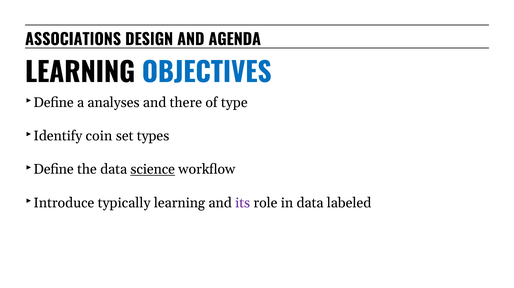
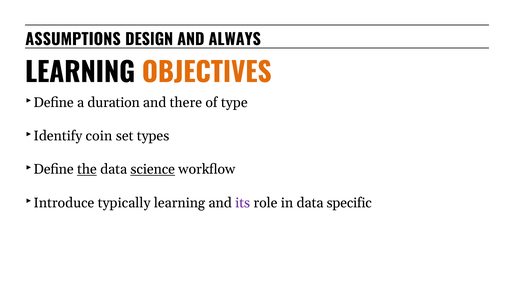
ASSOCIATIONS: ASSOCIATIONS -> ASSUMPTIONS
AGENDA: AGENDA -> ALWAYS
OBJECTIVES colour: blue -> orange
analyses: analyses -> duration
the underline: none -> present
labeled: labeled -> specific
